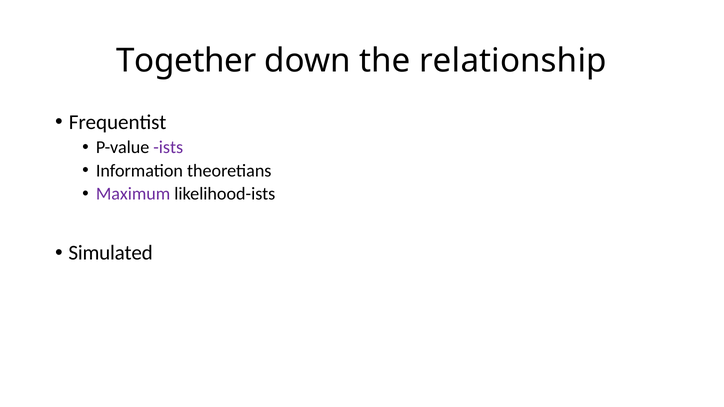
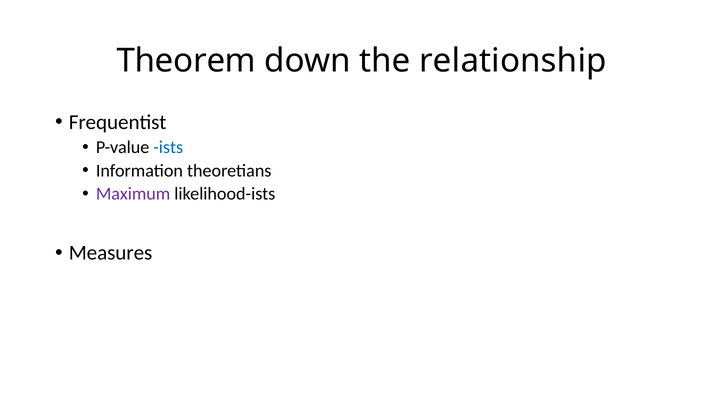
Together: Together -> Theorem
ists colour: purple -> blue
Simulated: Simulated -> Measures
